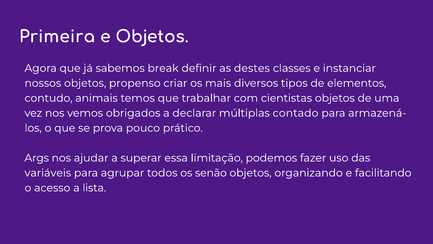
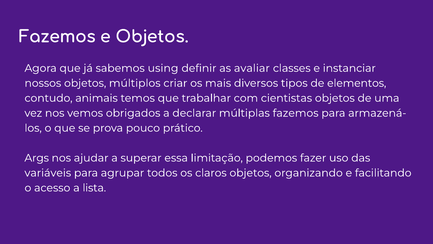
Primeira at (57, 37): Primeira -> Fazemos
break: break -> using
destes: destes -> avaliar
propenso: propenso -> múltiplos
múltiplas contado: contado -> fazemos
senão: senão -> claros
